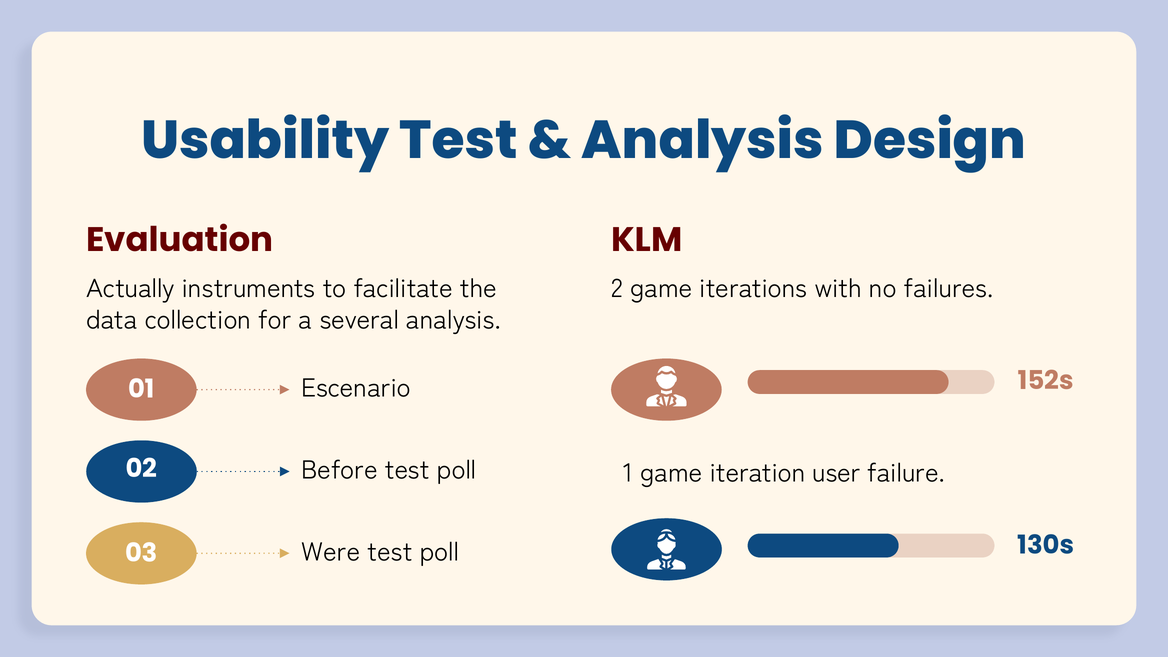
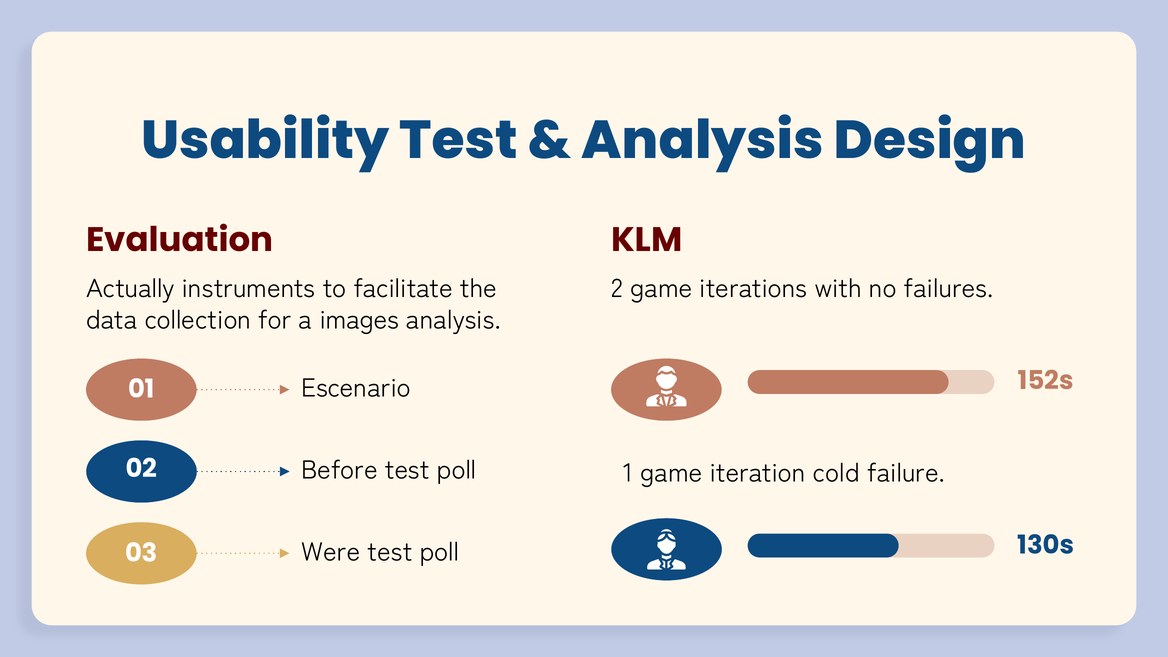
several: several -> images
user: user -> cold
